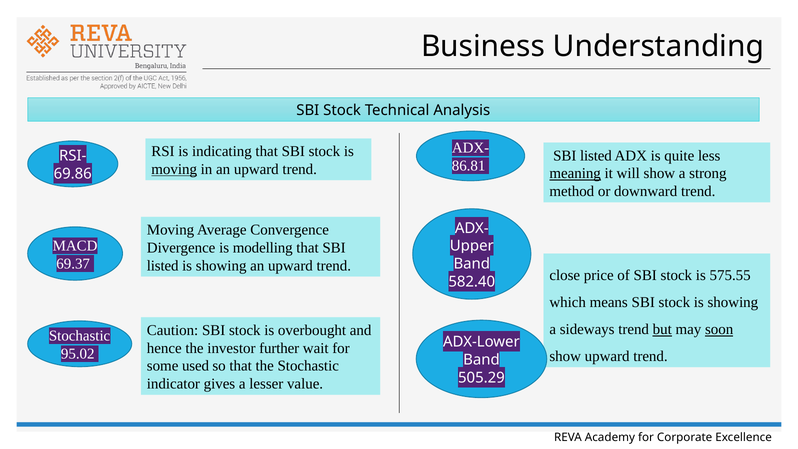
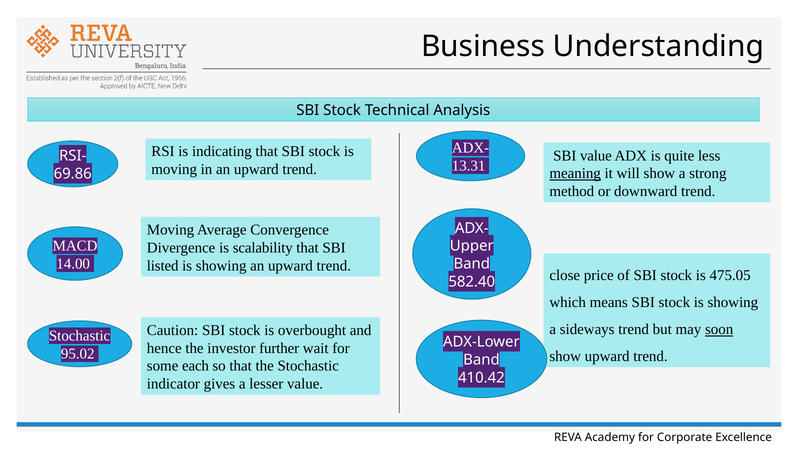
listed at (596, 156): listed -> value
86.81: 86.81 -> 13.31
moving at (174, 169) underline: present -> none
modelling: modelling -> scalability
69.37: 69.37 -> 14.00
575.55: 575.55 -> 475.05
but underline: present -> none
used: used -> each
505.29: 505.29 -> 410.42
